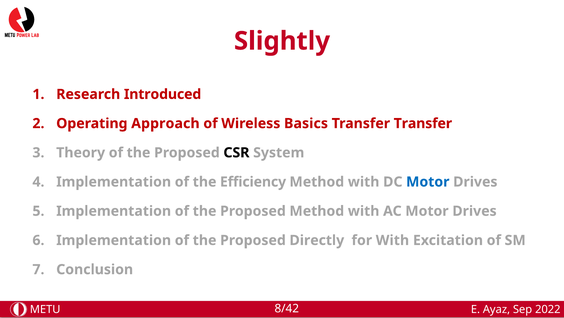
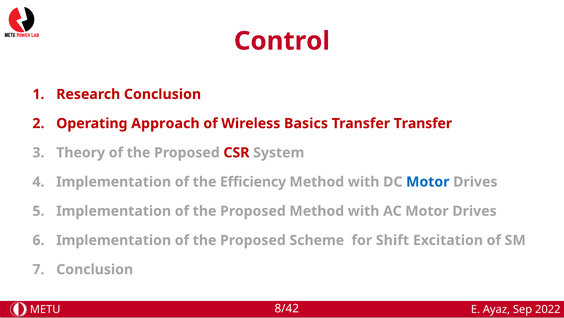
Slightly: Slightly -> Control
Research Introduced: Introduced -> Conclusion
CSR colour: black -> red
Directly: Directly -> Scheme
for With: With -> Shift
